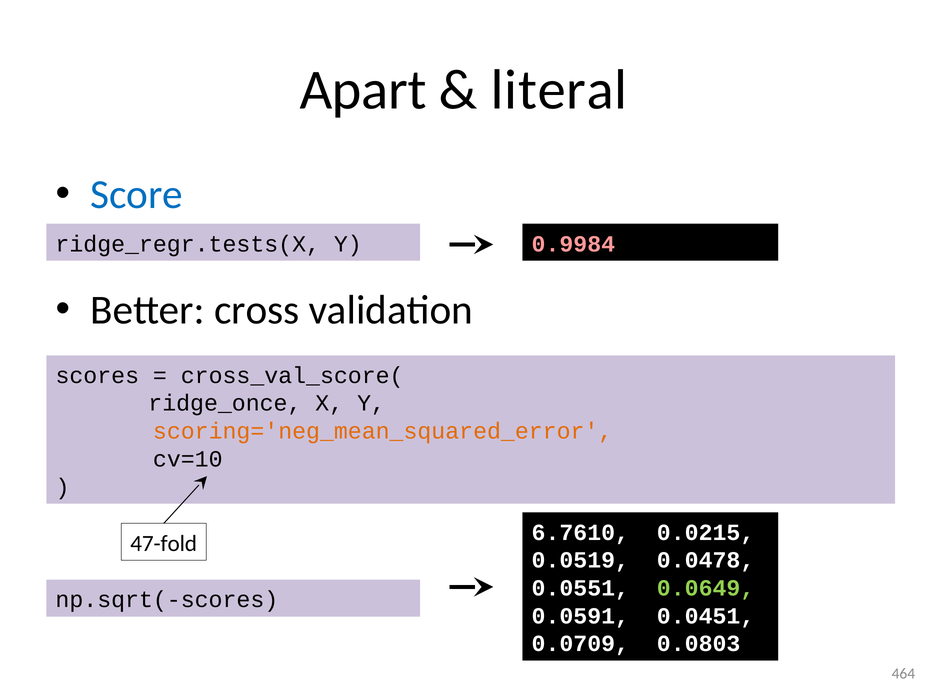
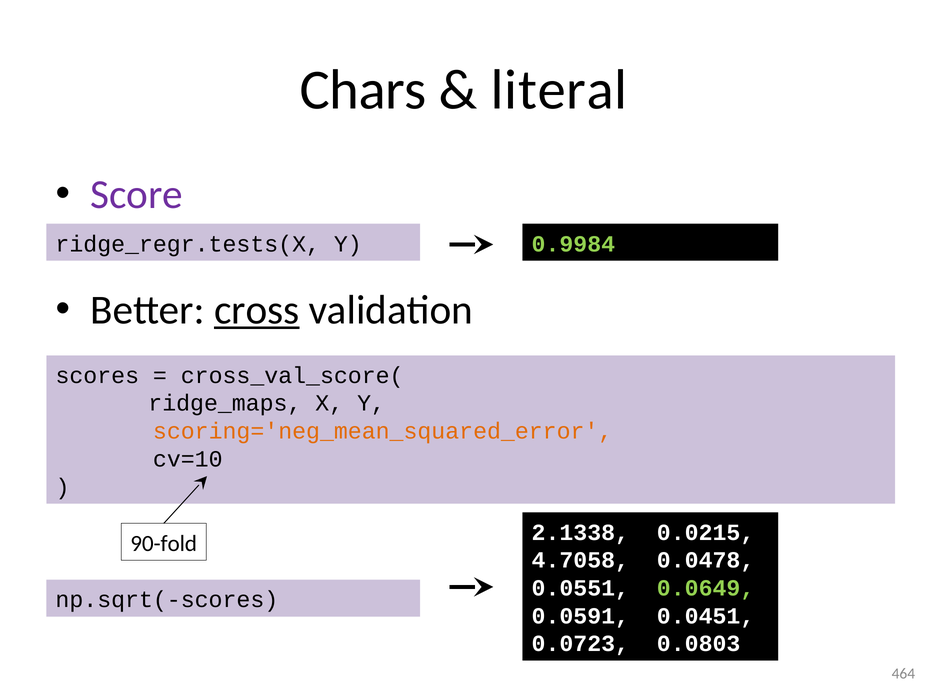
Apart: Apart -> Chars
Score colour: blue -> purple
0.9984 colour: pink -> light green
cross underline: none -> present
ridge_once: ridge_once -> ridge_maps
6.7610: 6.7610 -> 2.1338
47-fold: 47-fold -> 90-fold
0.0519: 0.0519 -> 4.7058
0.0709: 0.0709 -> 0.0723
